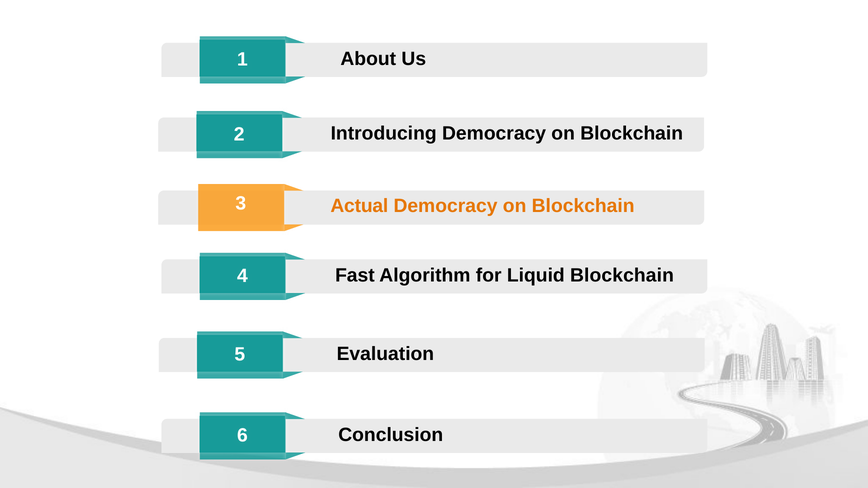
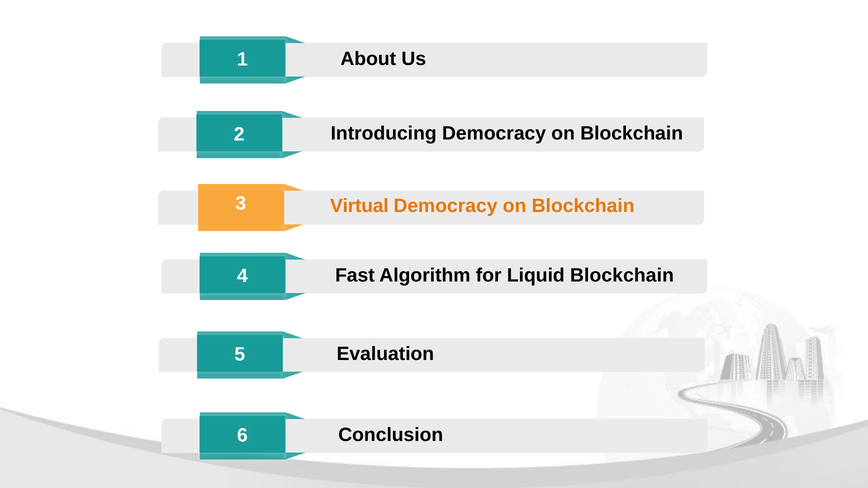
Actual: Actual -> Virtual
